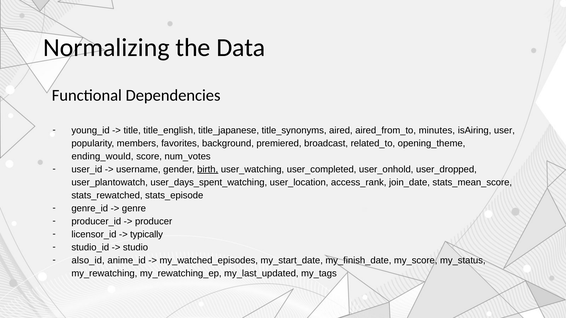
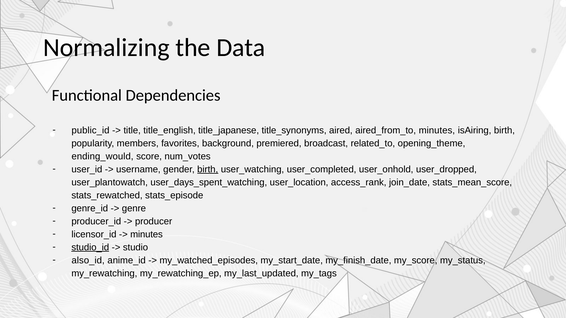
young_id: young_id -> public_id
isAiring user: user -> birth
typically at (147, 235): typically -> minutes
studio_id underline: none -> present
